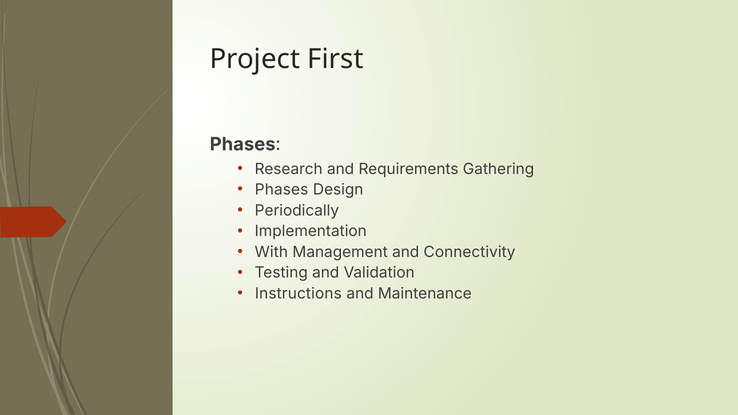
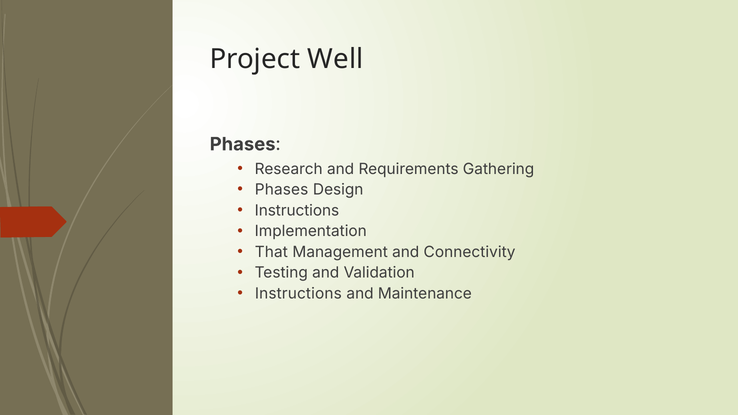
First: First -> Well
Periodically at (297, 211): Periodically -> Instructions
With: With -> That
